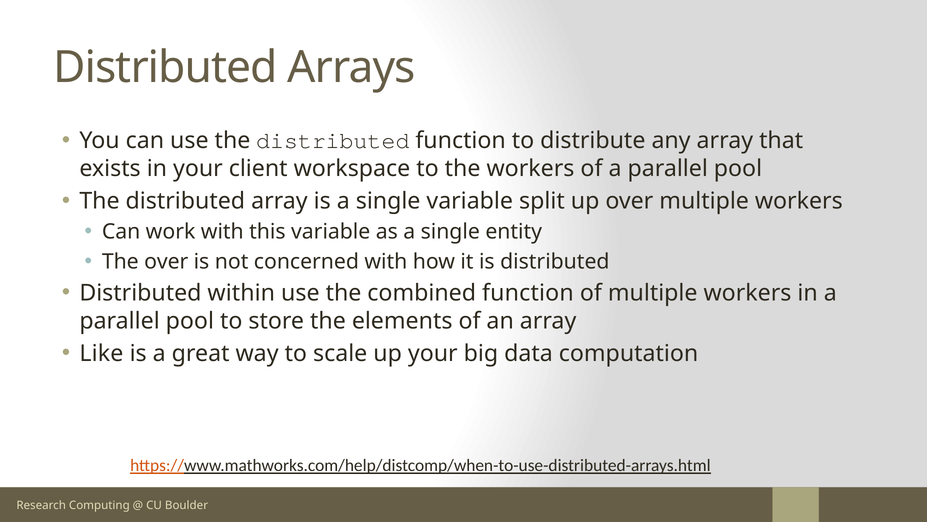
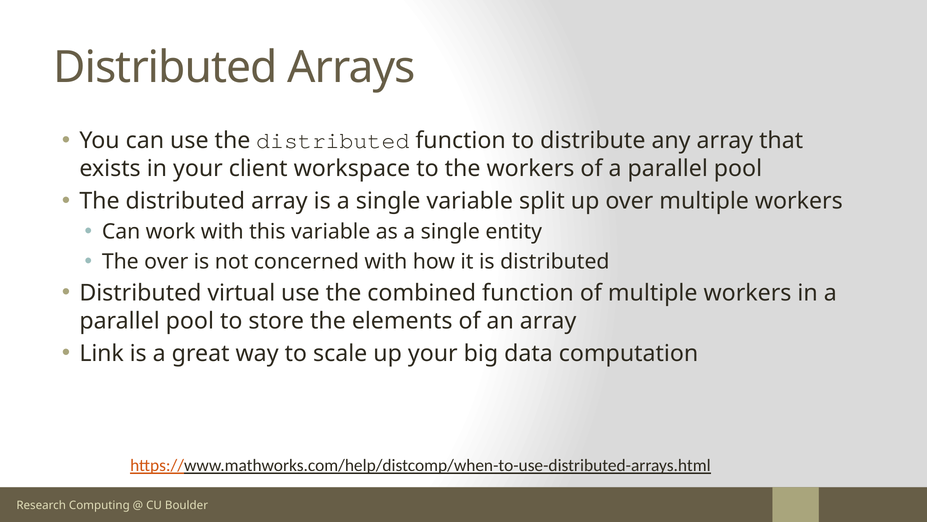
within: within -> virtual
Like: Like -> Link
